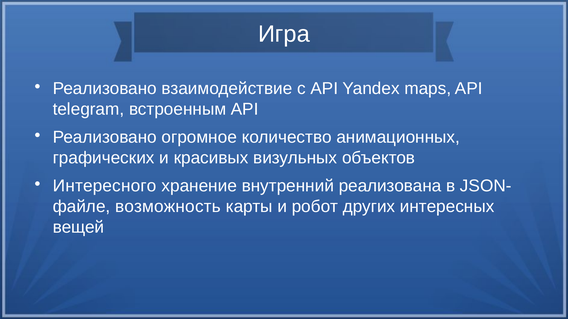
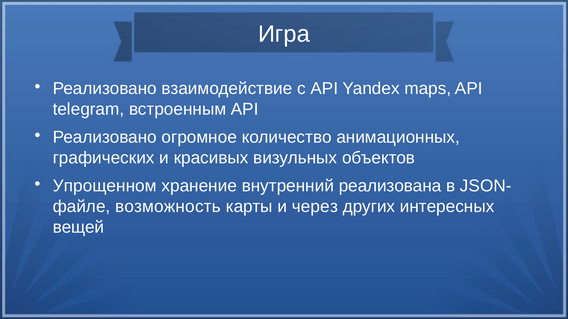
Интересного: Интересного -> Упрощенном
робот: робот -> через
